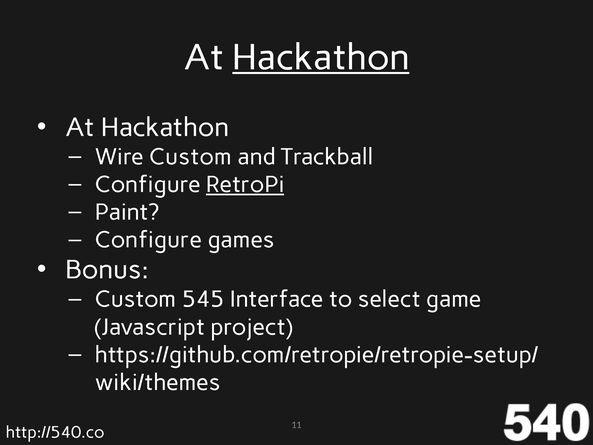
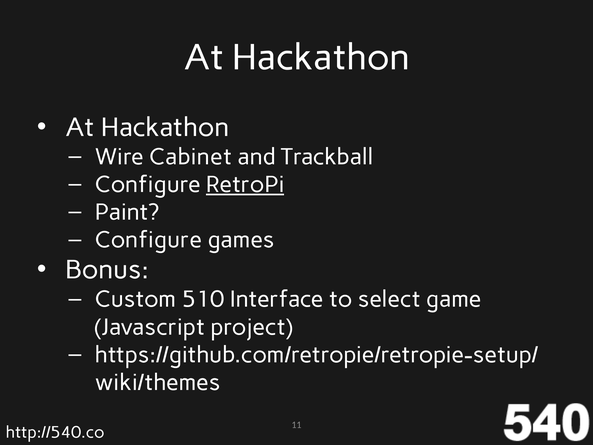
Hackathon at (321, 57) underline: present -> none
Wire Custom: Custom -> Cabinet
545: 545 -> 510
